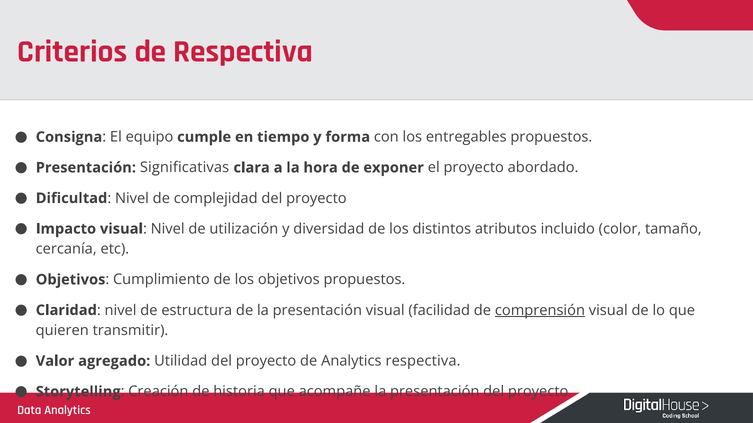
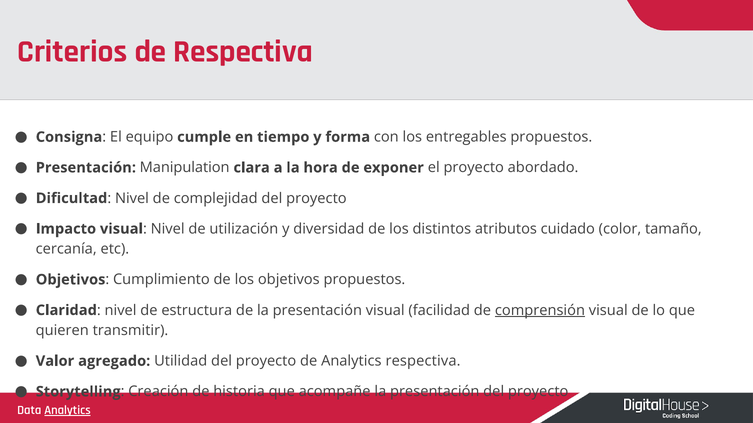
Significativas: Significativas -> Manipulation
incluido: incluido -> cuidado
Analytics at (67, 411) underline: none -> present
